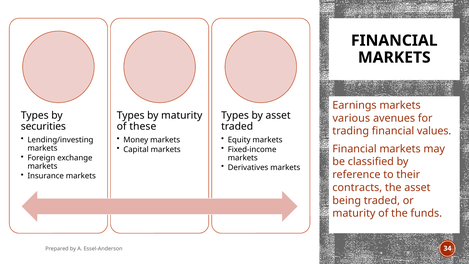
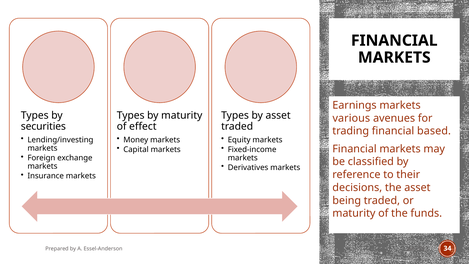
these: these -> effect
values: values -> based
contracts: contracts -> decisions
